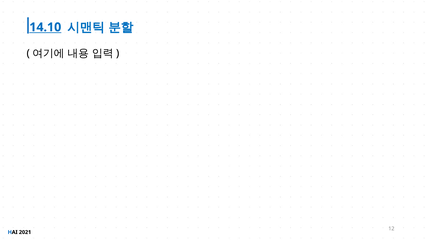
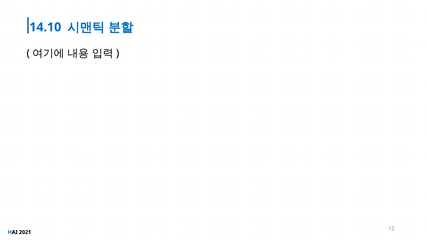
14.10 underline: present -> none
